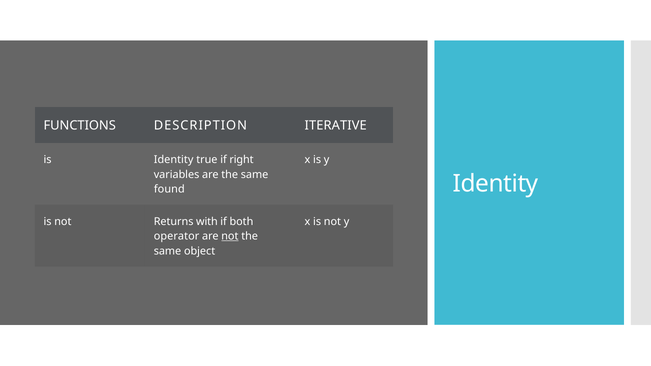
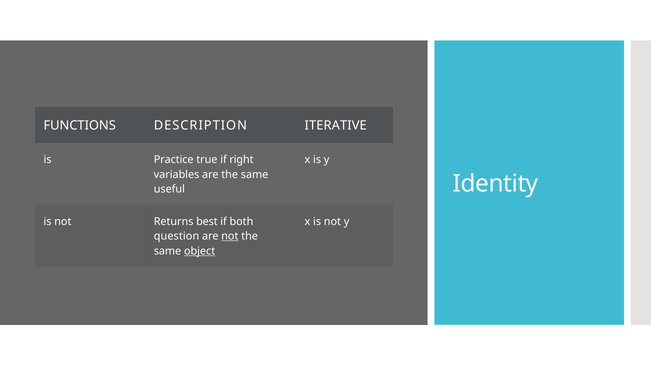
is Identity: Identity -> Practice
found: found -> useful
with: with -> best
operator: operator -> question
object underline: none -> present
